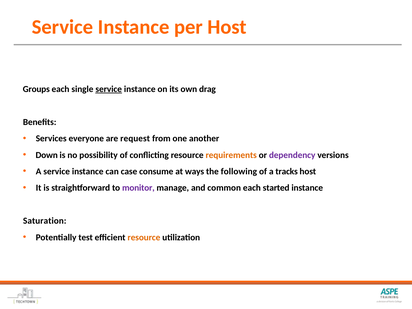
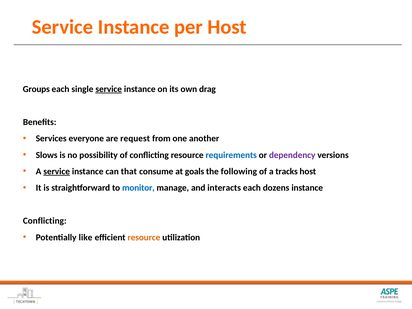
Down: Down -> Slows
requirements colour: orange -> blue
service at (57, 171) underline: none -> present
case: case -> that
ways: ways -> goals
monitor colour: purple -> blue
common: common -> interacts
started: started -> dozens
Saturation at (45, 221): Saturation -> Conflicting
test: test -> like
